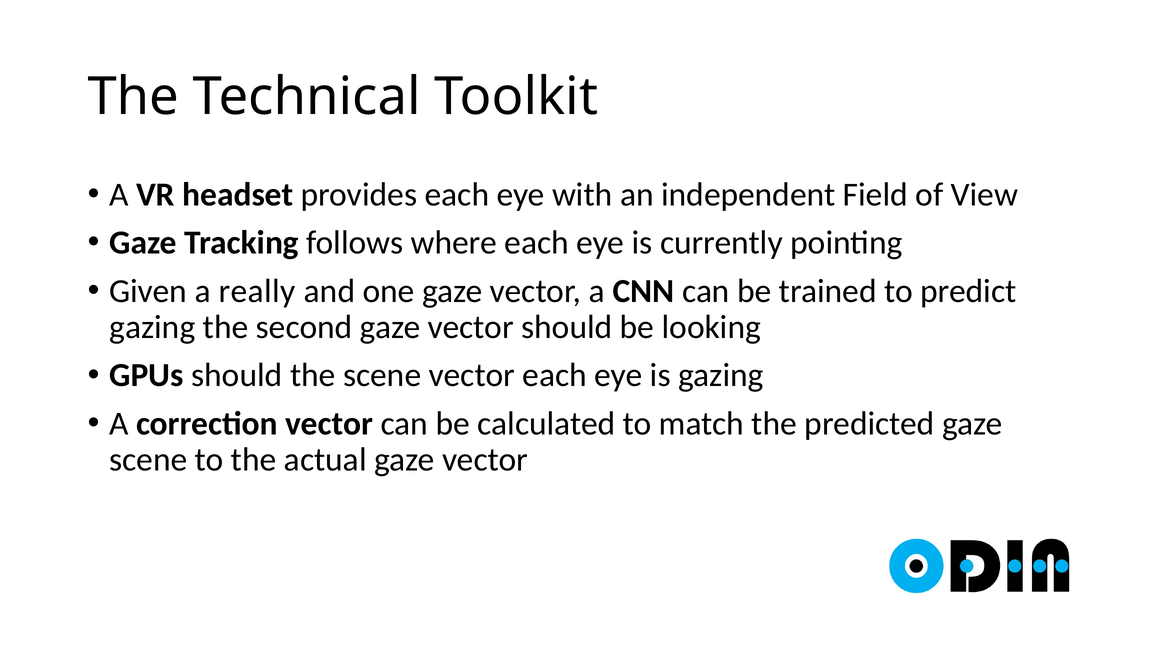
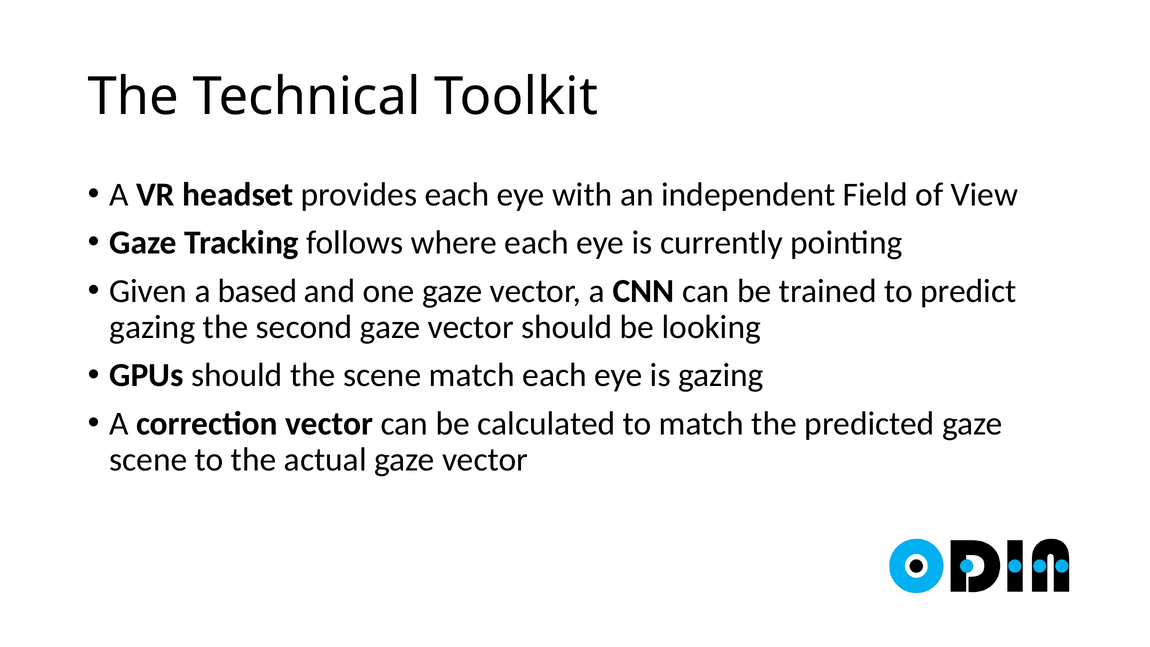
really: really -> based
scene vector: vector -> match
